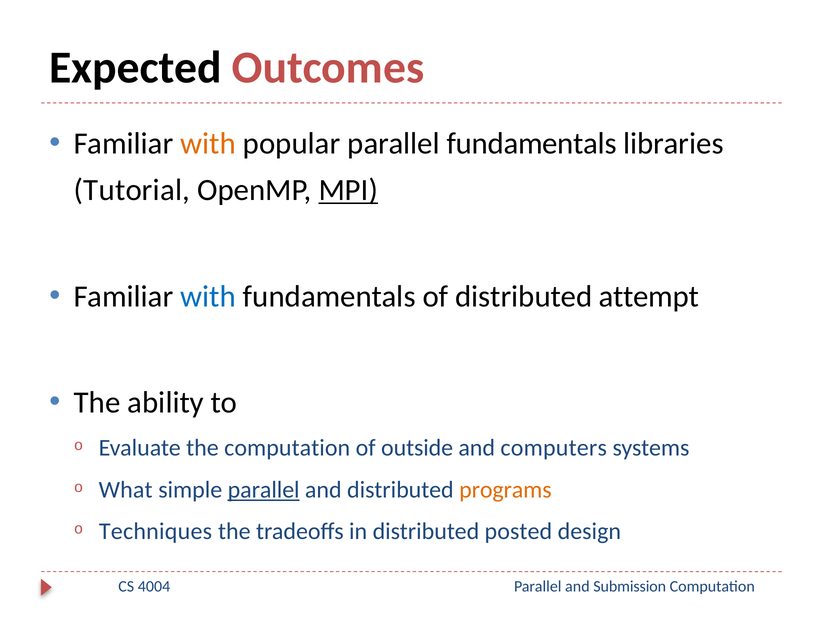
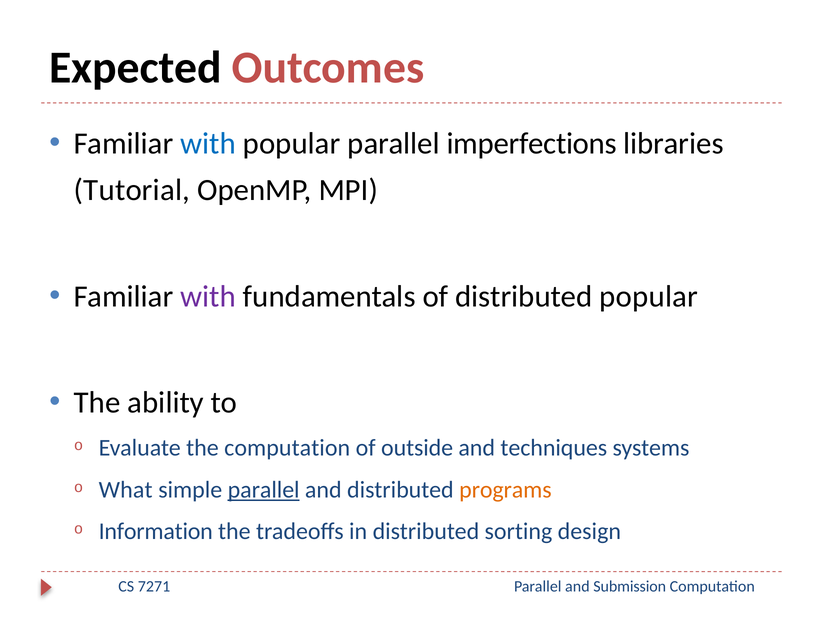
with at (208, 144) colour: orange -> blue
parallel fundamentals: fundamentals -> imperfections
MPI underline: present -> none
with at (208, 296) colour: blue -> purple
distributed attempt: attempt -> popular
computers: computers -> techniques
Techniques: Techniques -> Information
posted: posted -> sorting
4004: 4004 -> 7271
